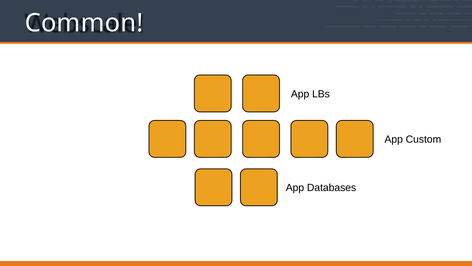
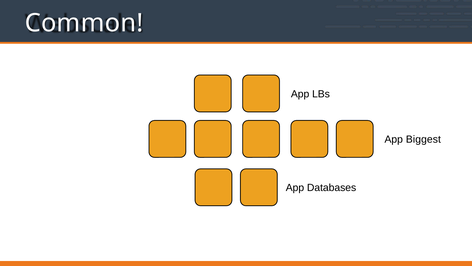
Custom: Custom -> Biggest
